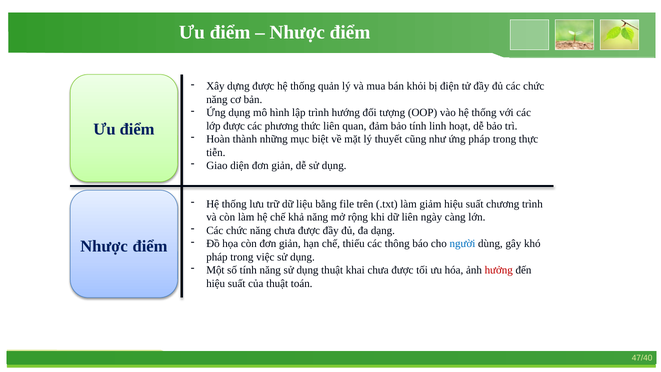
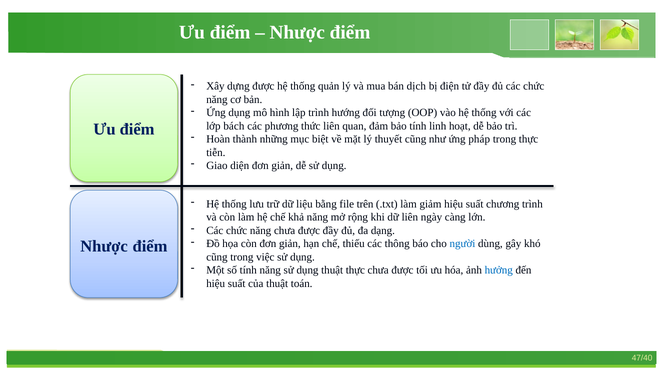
khỏi: khỏi -> dịch
lớp được: được -> bách
pháp at (217, 257): pháp -> cũng
thuật khai: khai -> thực
hưởng colour: red -> blue
